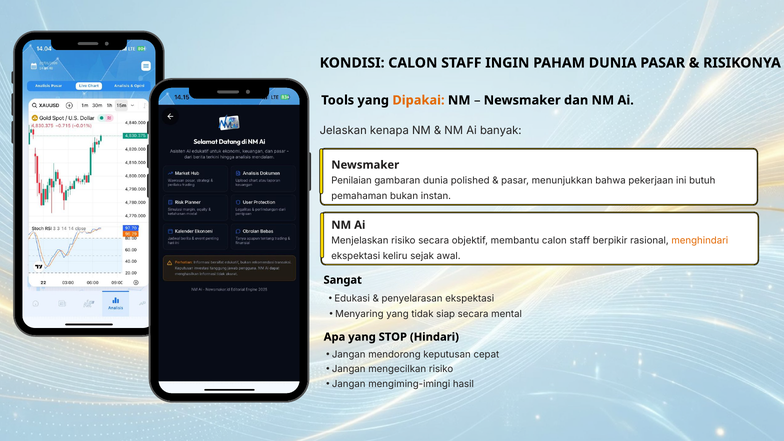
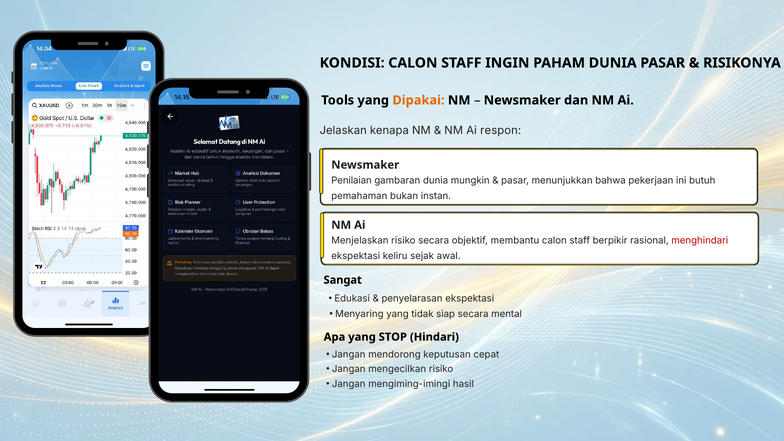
banyak: banyak -> respon
polished: polished -> mungkin
menghindari colour: orange -> red
